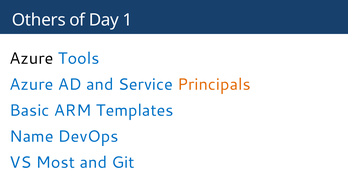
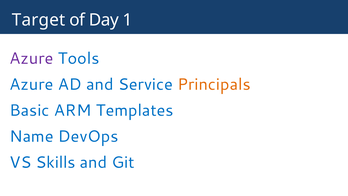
Others: Others -> Target
Azure at (31, 58) colour: black -> purple
Most: Most -> Skills
